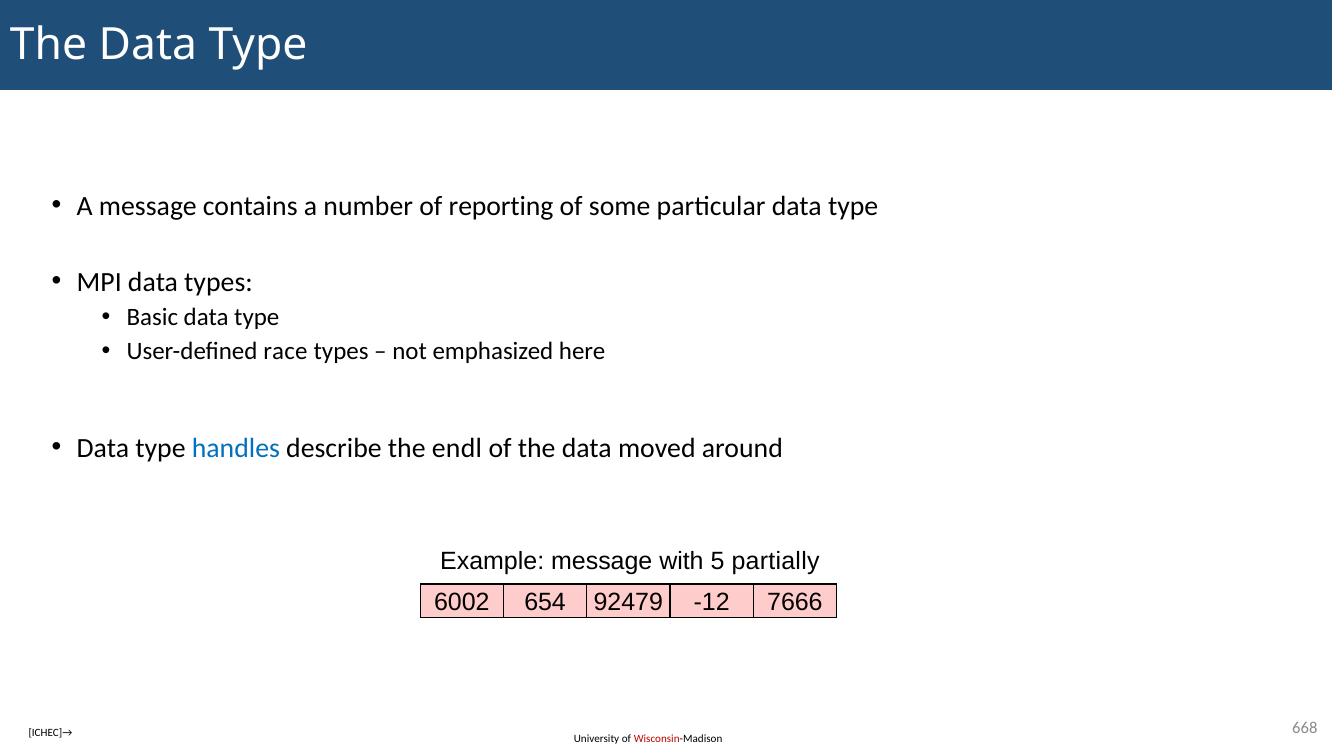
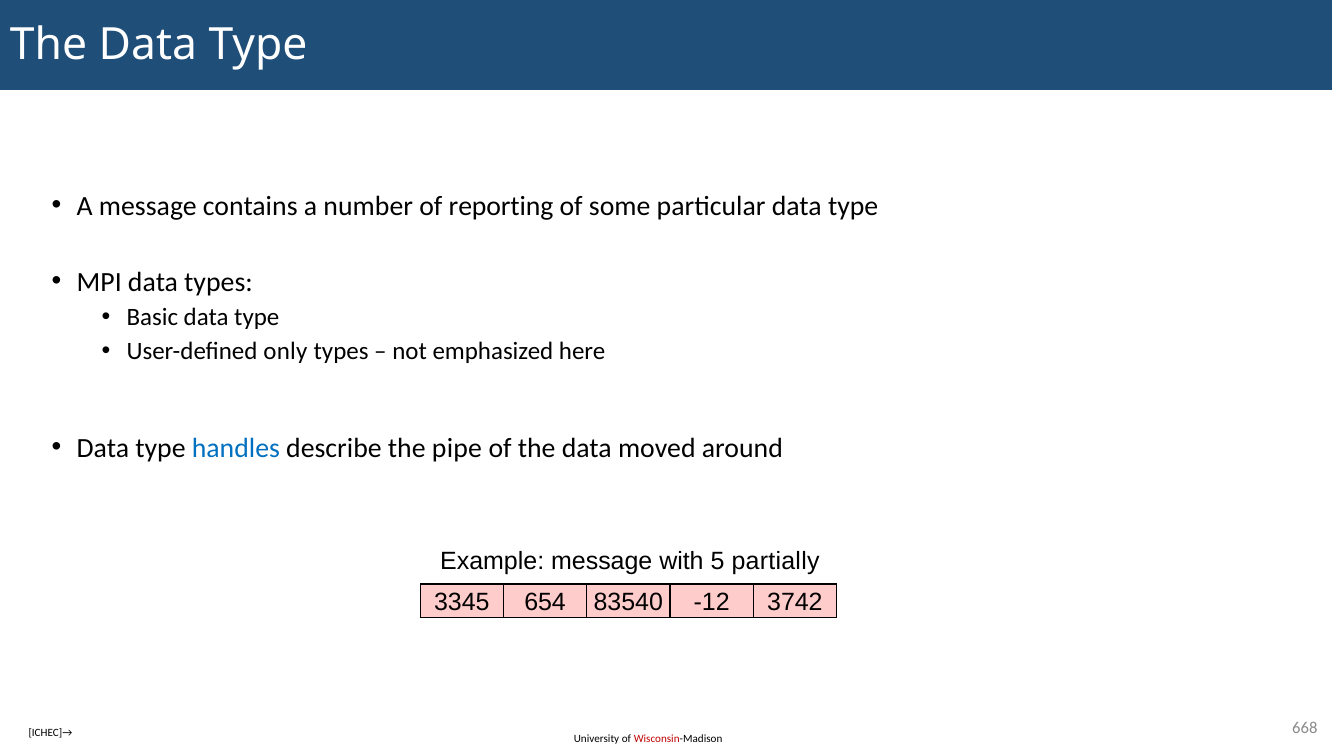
race: race -> only
endl: endl -> pipe
6002: 6002 -> 3345
92479: 92479 -> 83540
7666: 7666 -> 3742
